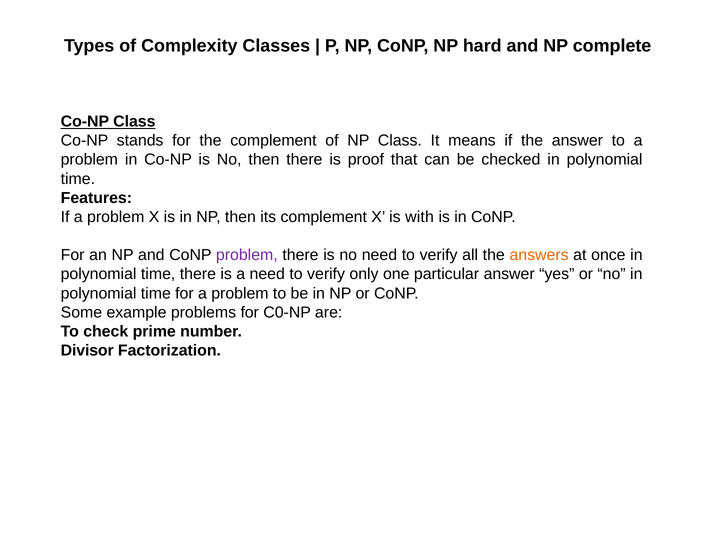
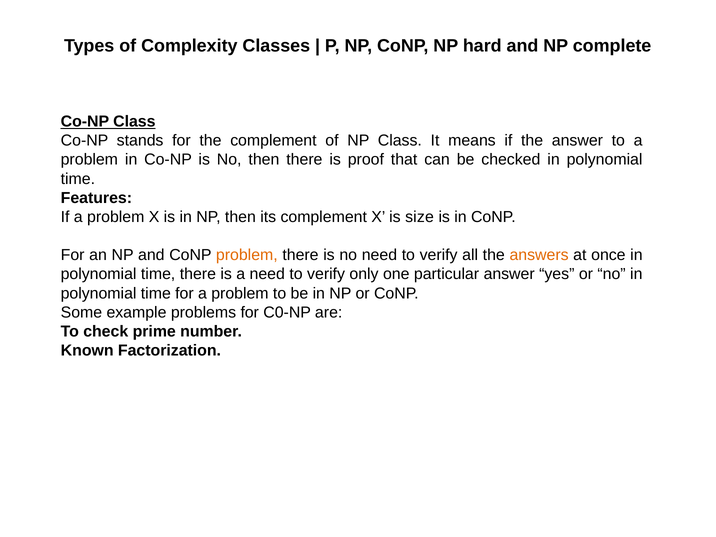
with: with -> size
problem at (247, 255) colour: purple -> orange
Divisor: Divisor -> Known
